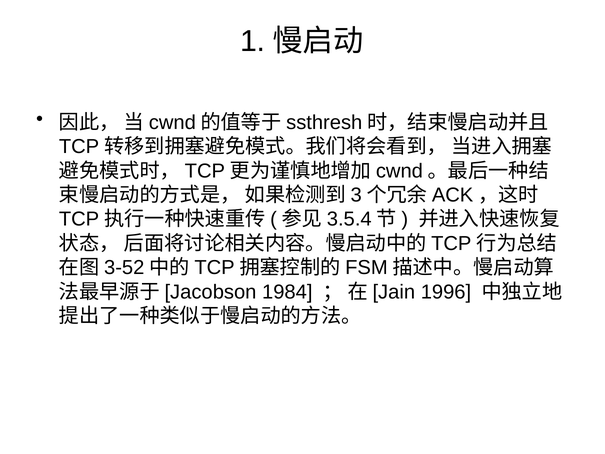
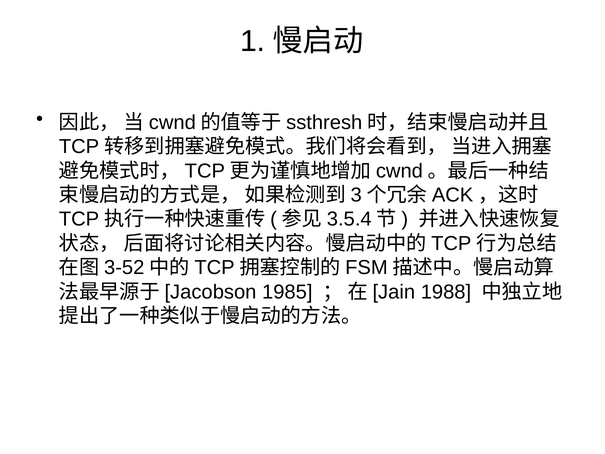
1984: 1984 -> 1985
1996: 1996 -> 1988
